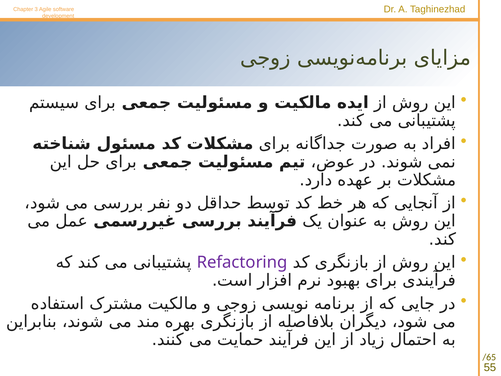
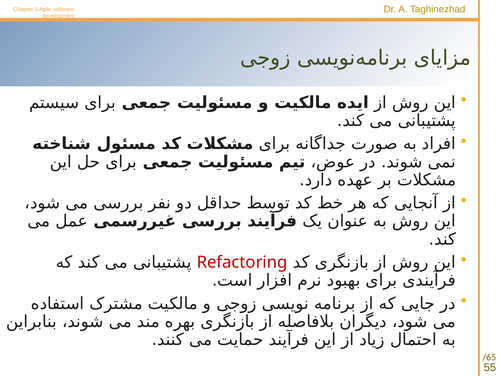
Refactoring colour: purple -> red
